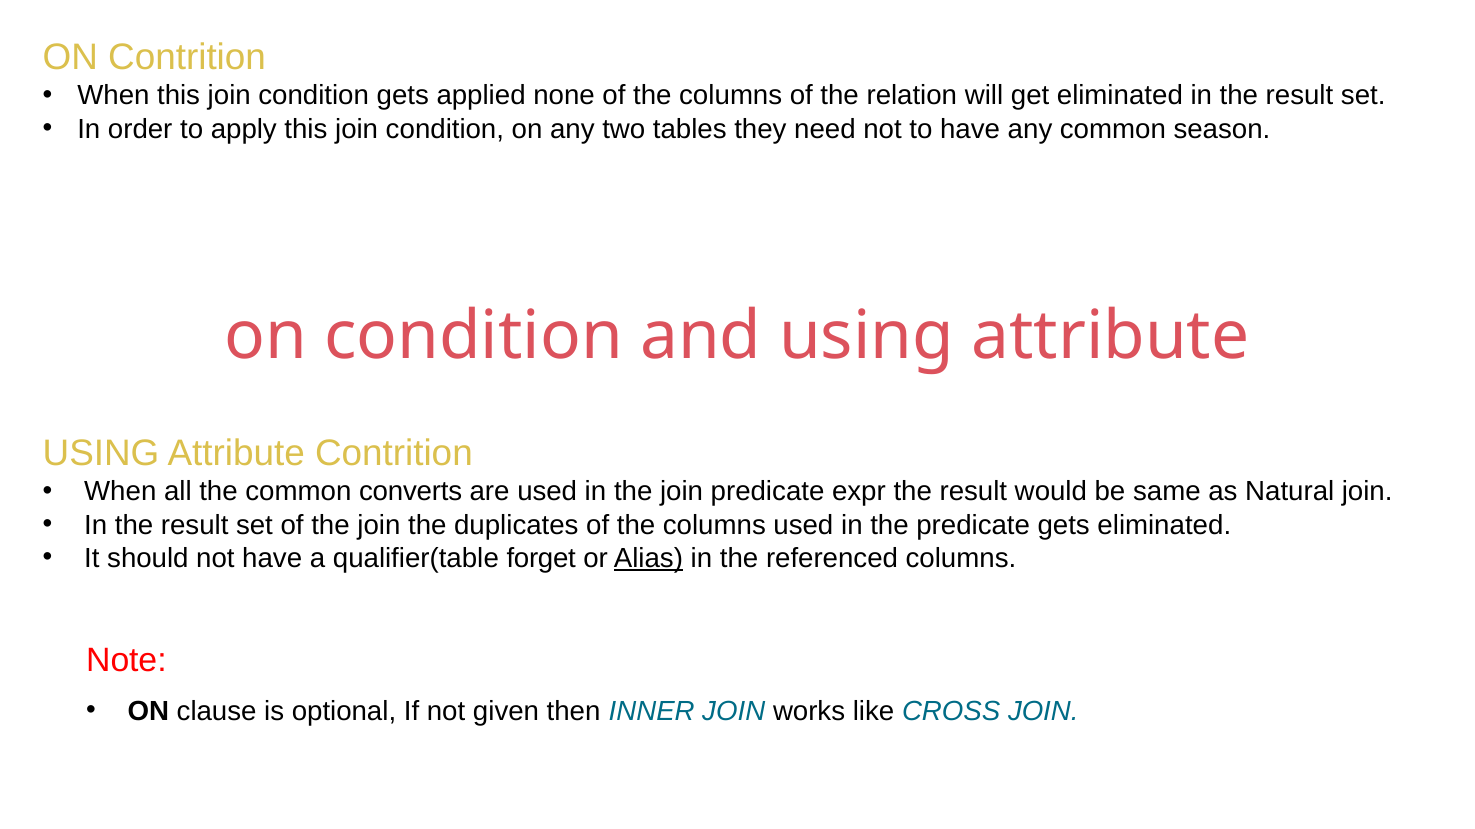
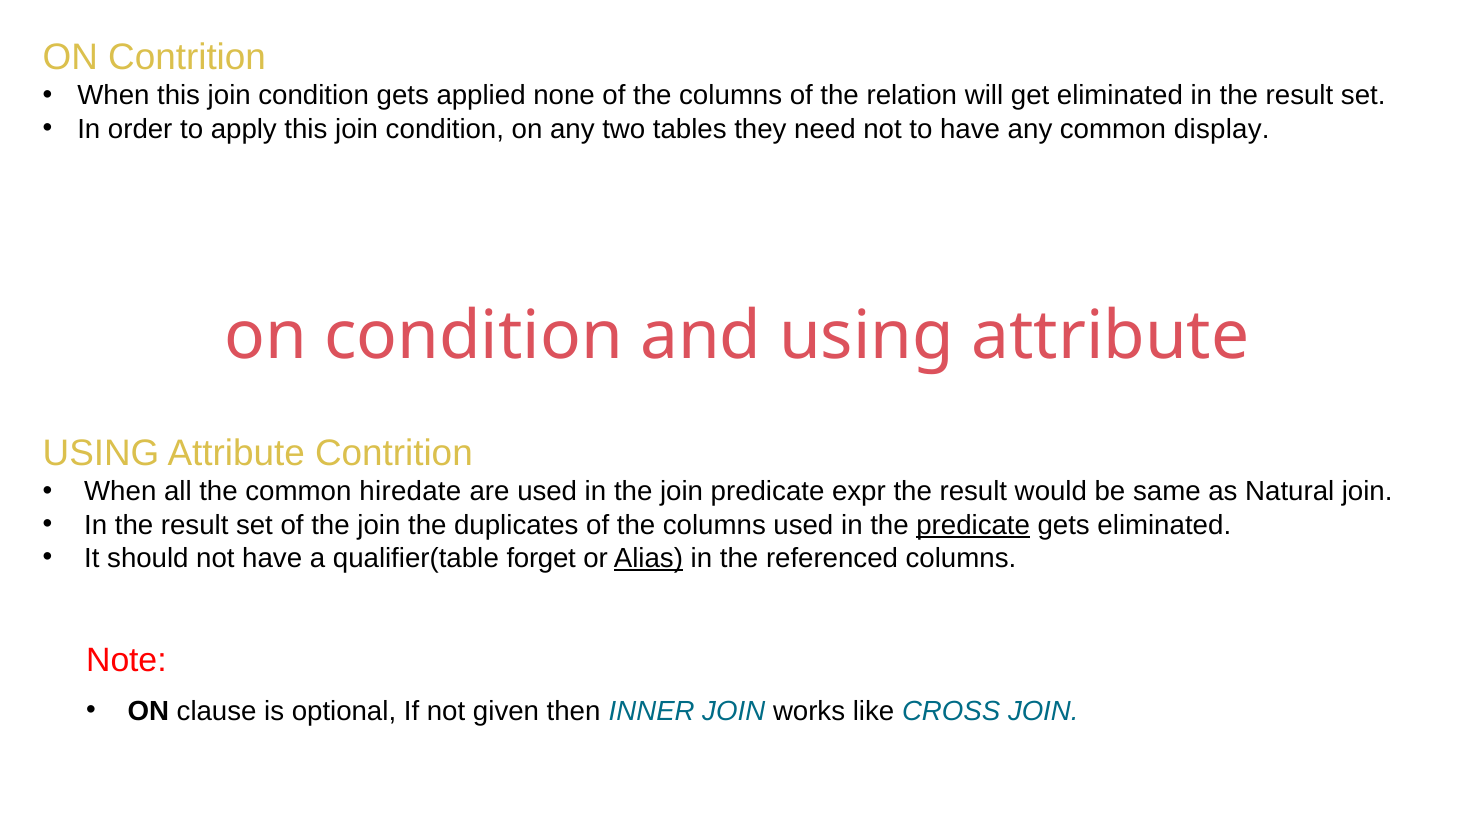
season: season -> display
converts: converts -> hiredate
predicate at (973, 525) underline: none -> present
